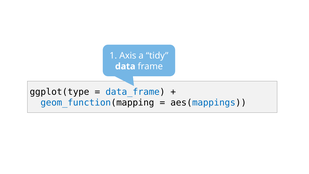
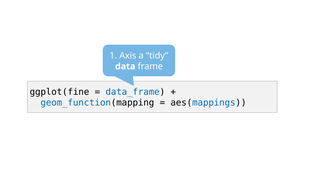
ggplot(type: ggplot(type -> ggplot(fine
